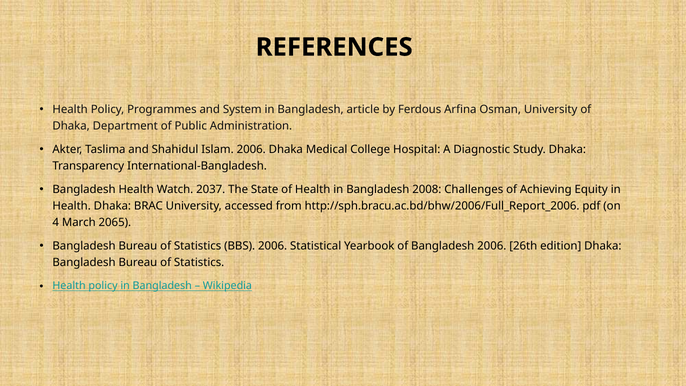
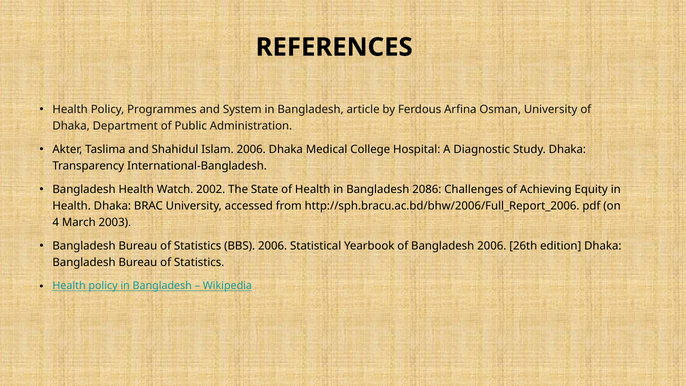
2037: 2037 -> 2002
2008: 2008 -> 2086
2065: 2065 -> 2003
